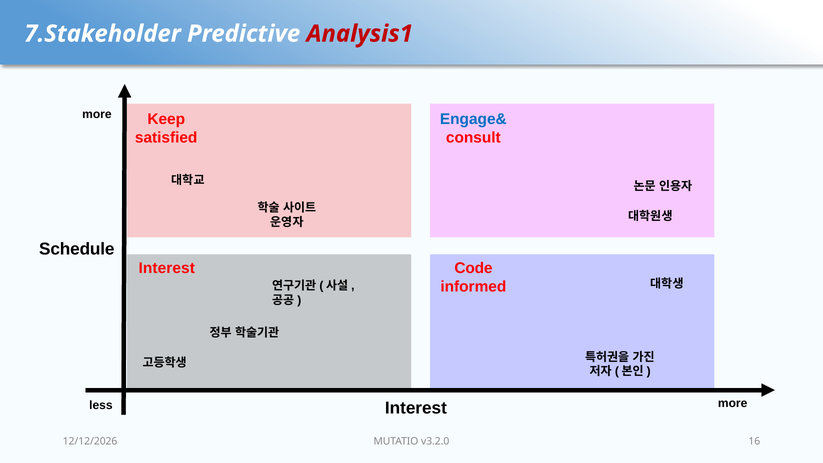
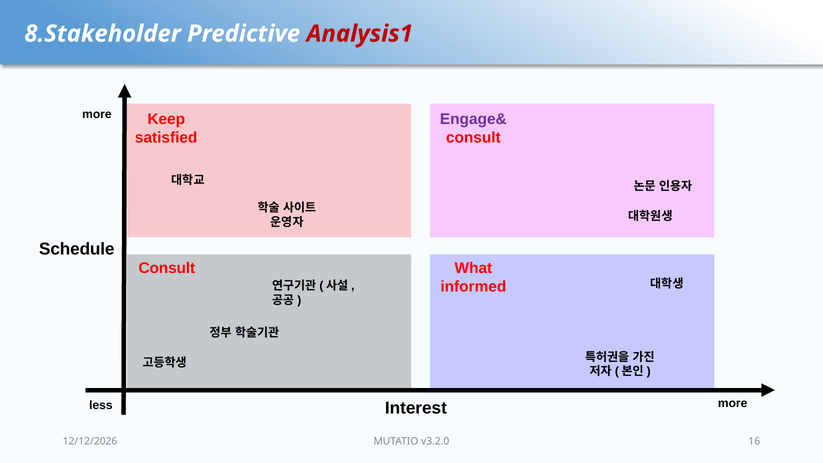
7.Stakeholder: 7.Stakeholder -> 8.Stakeholder
Engage& colour: blue -> purple
Code: Code -> What
Interest at (167, 268): Interest -> Consult
